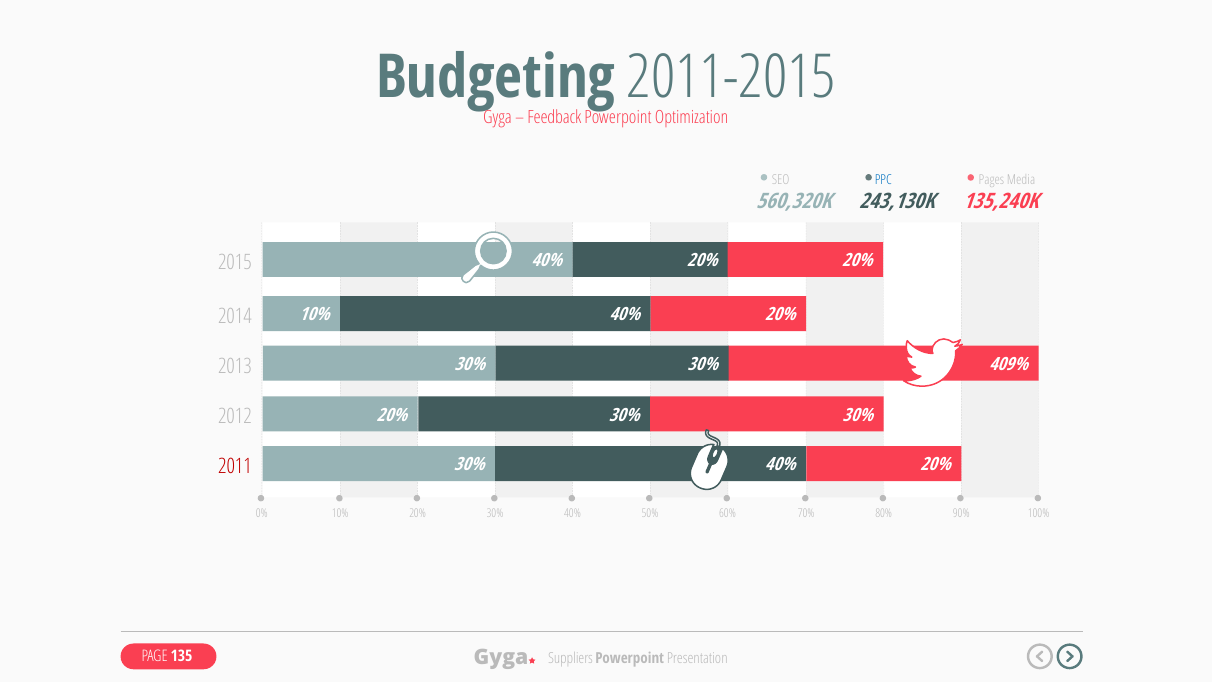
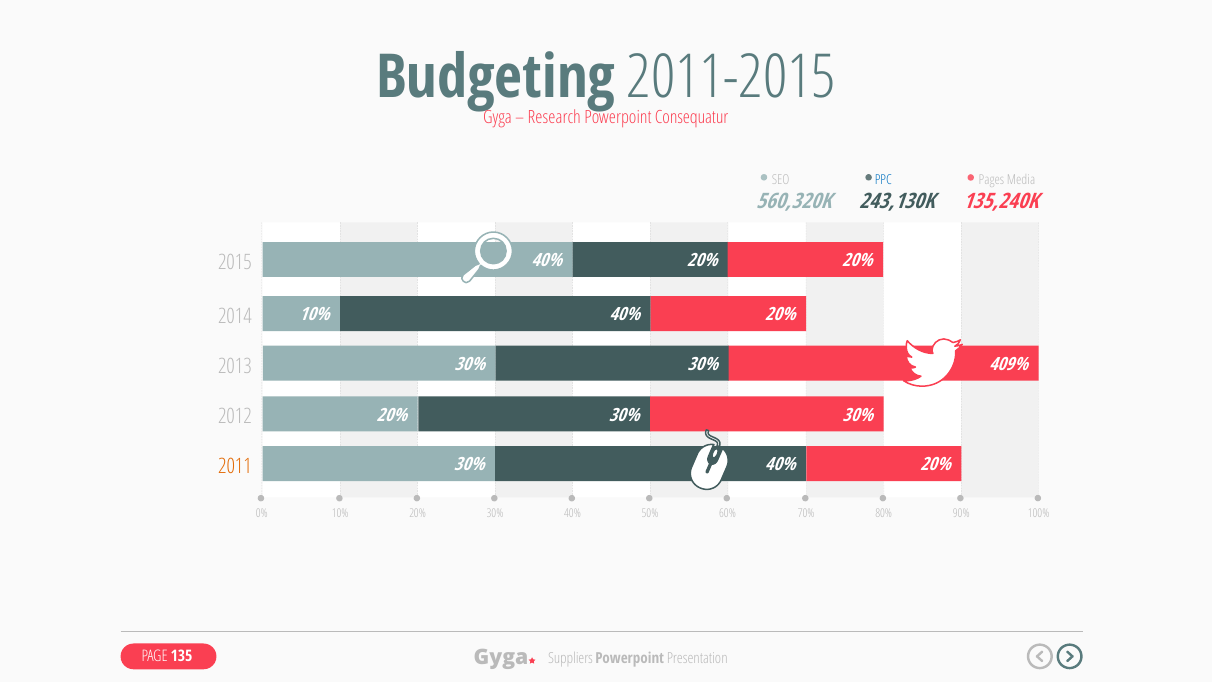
Feedback: Feedback -> Research
Optimization: Optimization -> Consequatur
2011 colour: red -> orange
